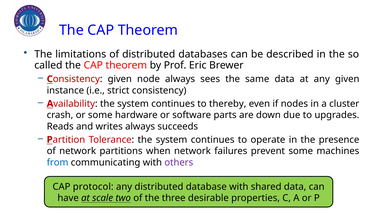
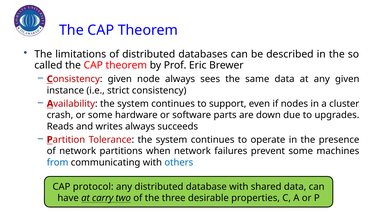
thereby: thereby -> support
others colour: purple -> blue
scale: scale -> carry
